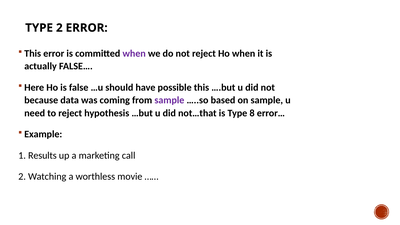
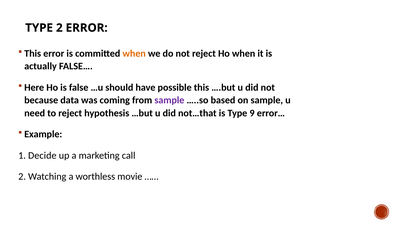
when at (134, 53) colour: purple -> orange
8: 8 -> 9
Results: Results -> Decide
